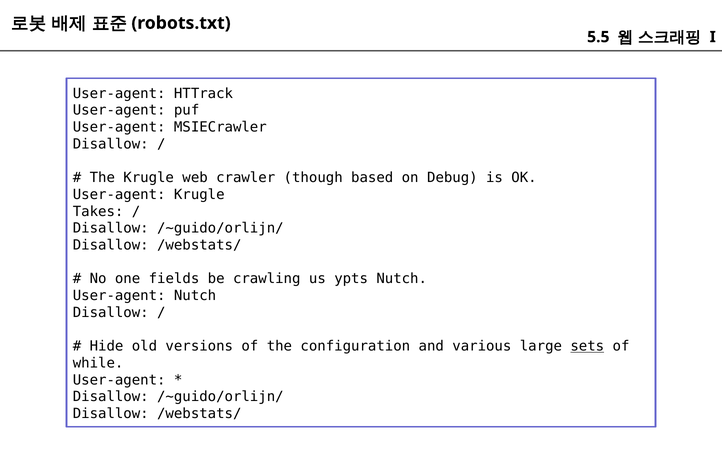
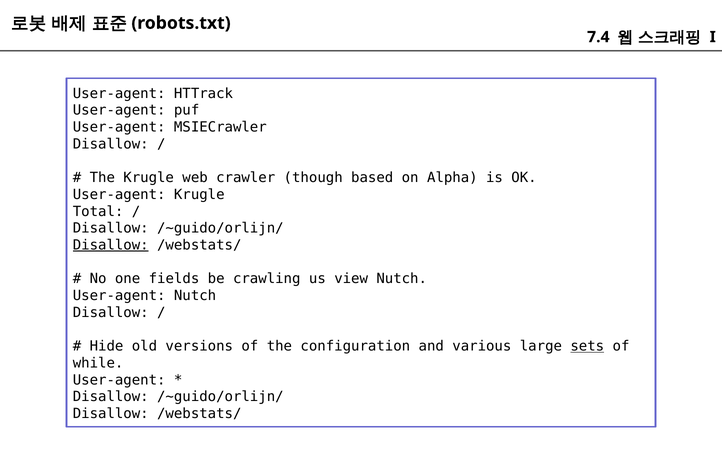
5.5: 5.5 -> 7.4
Debug: Debug -> Alpha
Takes: Takes -> Total
Disallow at (111, 245) underline: none -> present
ypts: ypts -> view
